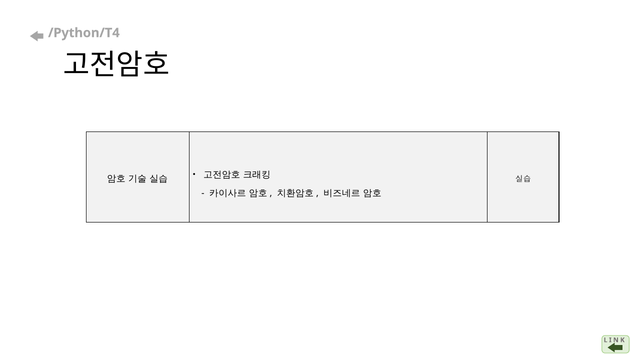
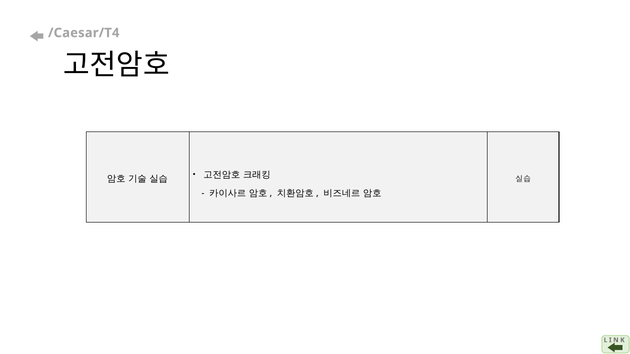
/Python/T4: /Python/T4 -> /Caesar/T4
